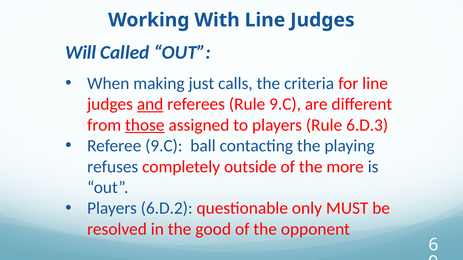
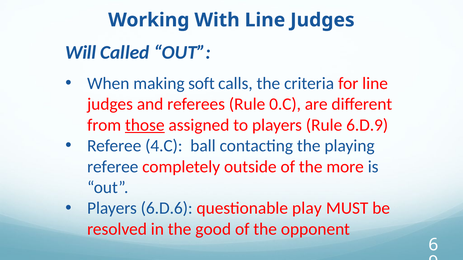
just: just -> soft
and underline: present -> none
Rule 9.C: 9.C -> 0.C
6.D.3: 6.D.3 -> 6.D.9
Referee 9.C: 9.C -> 4.C
refuses at (113, 167): refuses -> referee
6.D.2: 6.D.2 -> 6.D.6
only: only -> play
